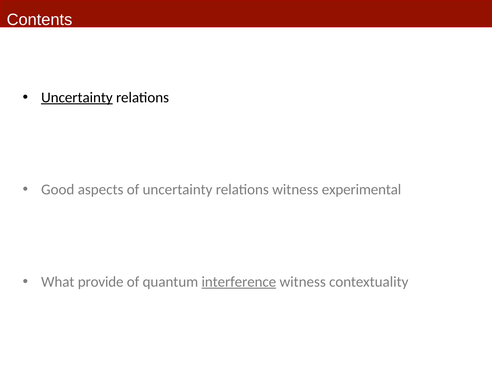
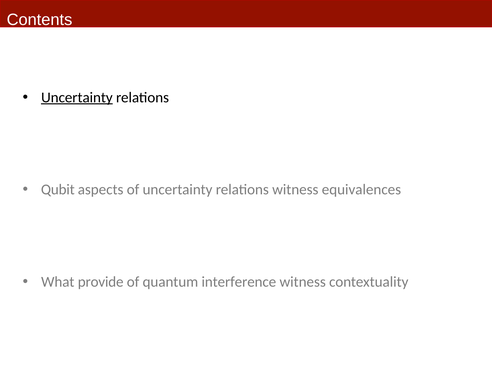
Good: Good -> Qubit
experimental: experimental -> equivalences
interference underline: present -> none
